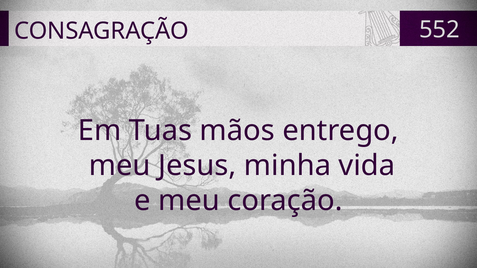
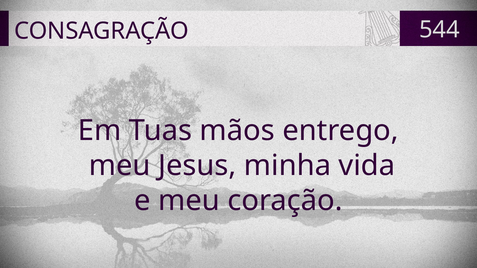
552: 552 -> 544
